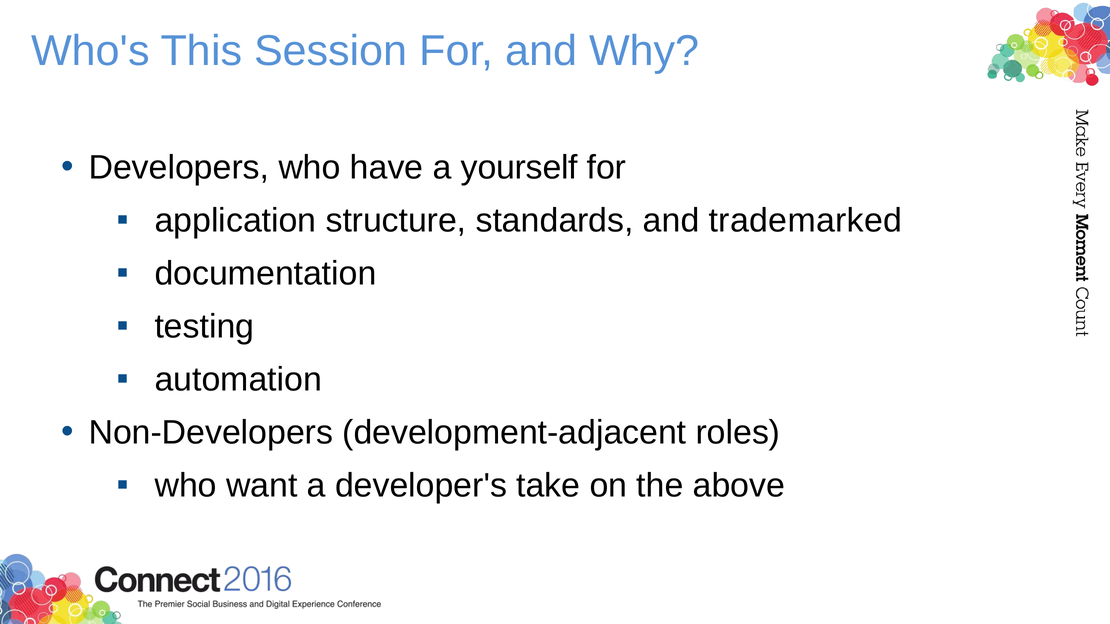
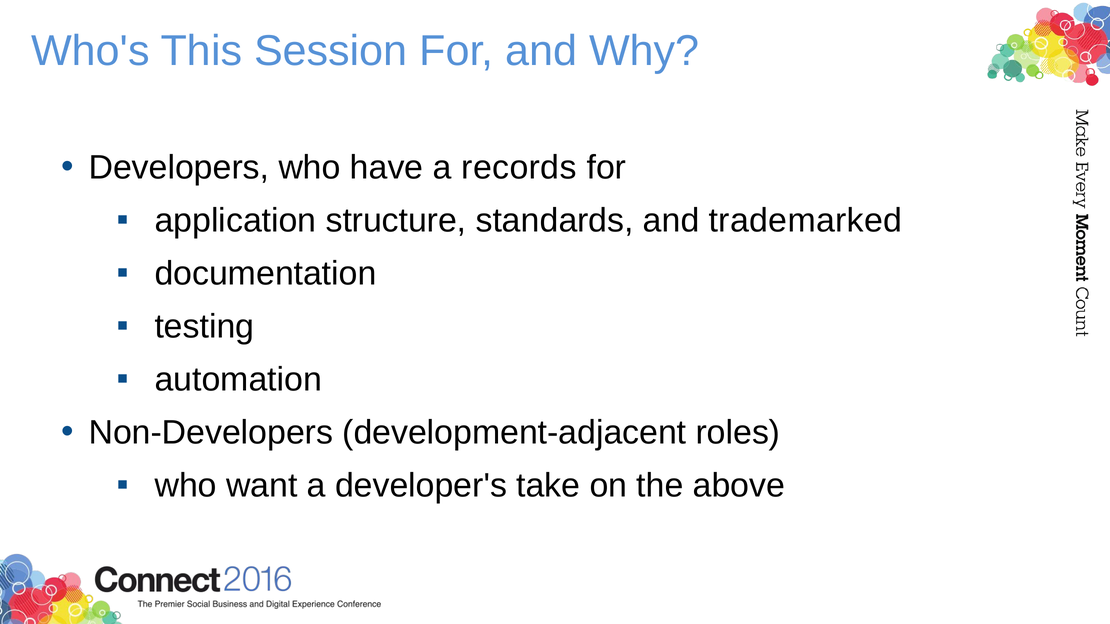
yourself: yourself -> records
